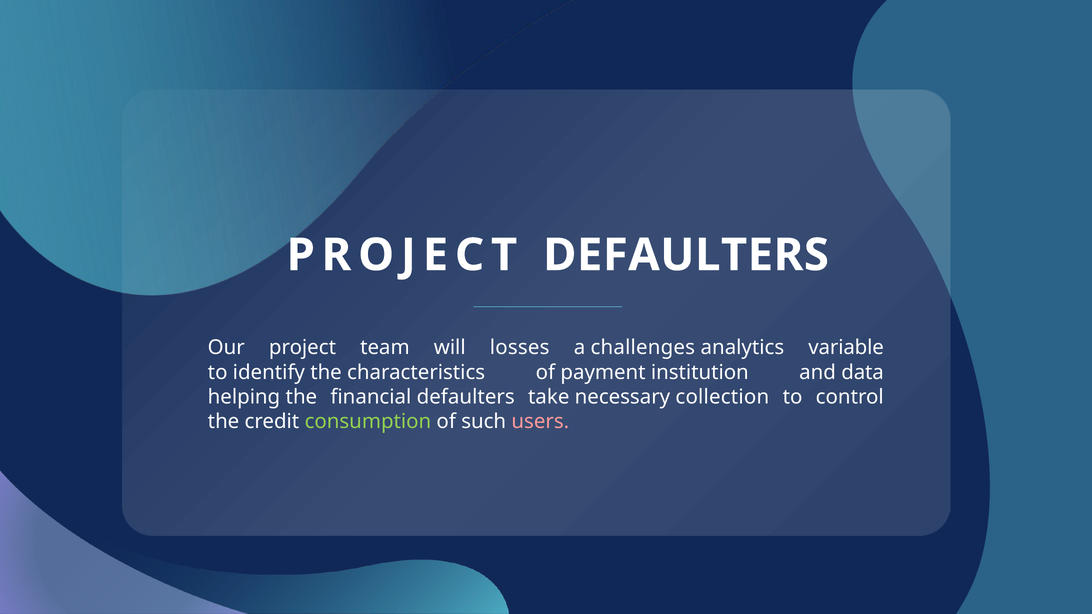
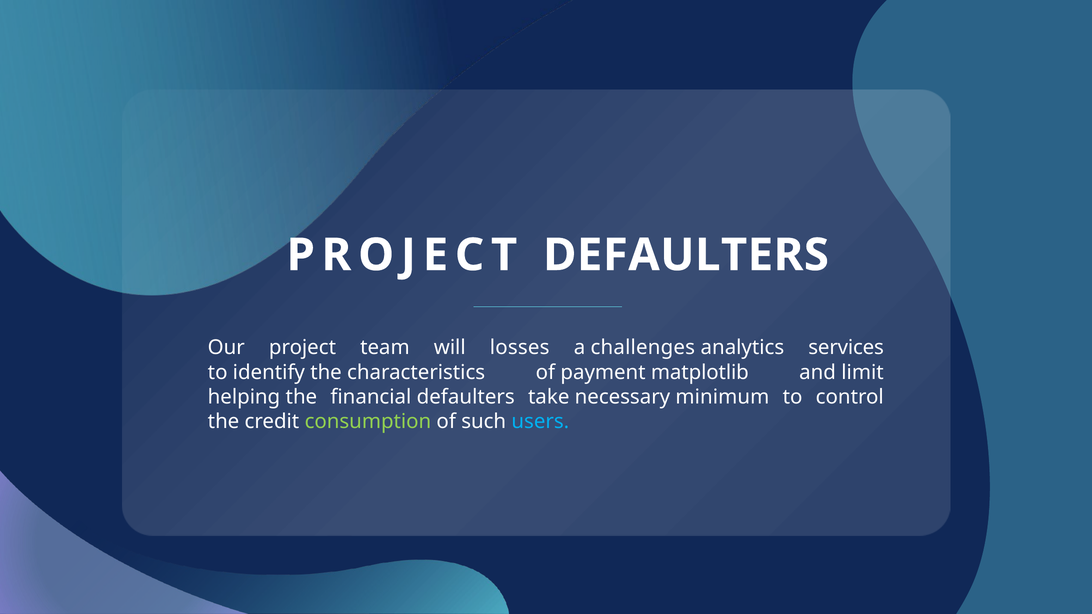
variable: variable -> services
institution: institution -> matplotlib
data: data -> limit
collection: collection -> minimum
users colour: pink -> light blue
